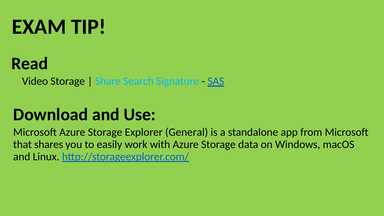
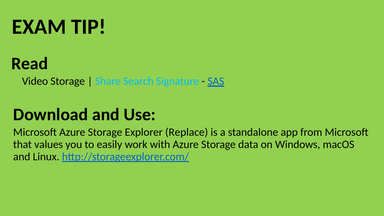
General: General -> Replace
shares: shares -> values
